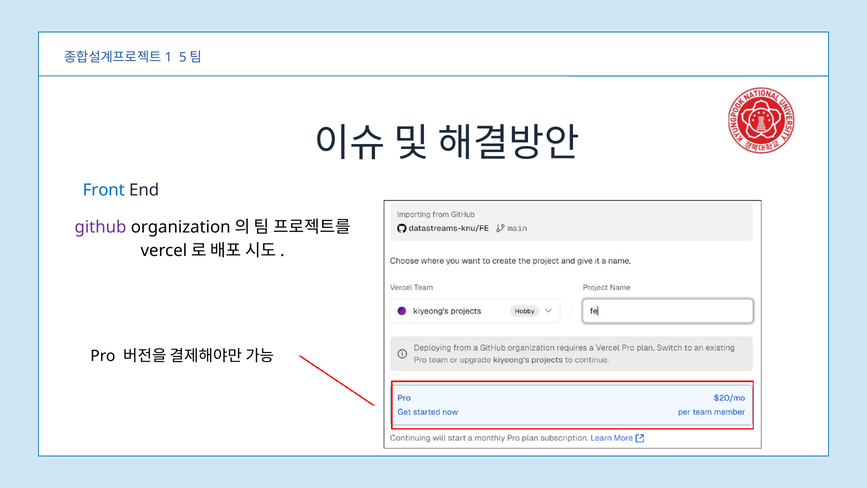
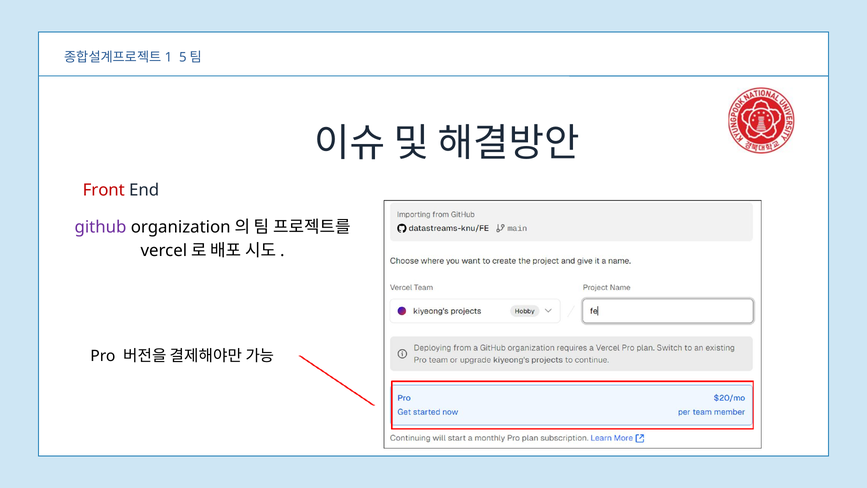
Front colour: blue -> red
